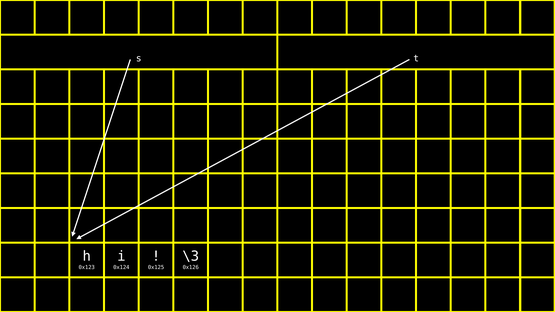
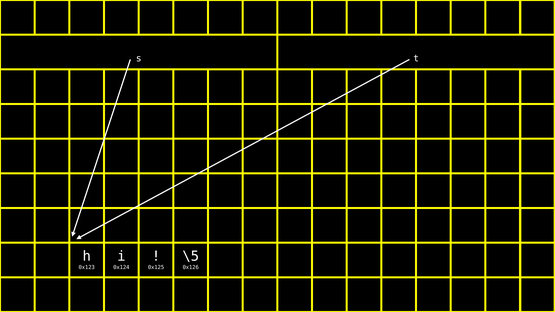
\3: \3 -> \5
